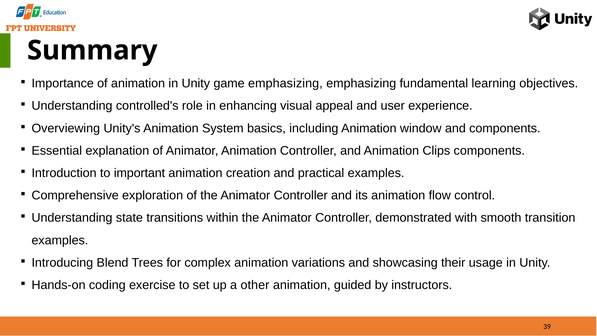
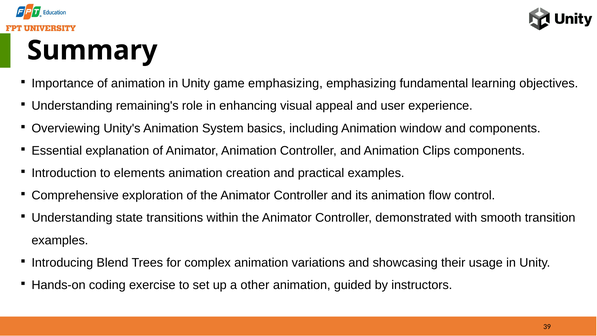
controlled's: controlled's -> remaining's
important: important -> elements
